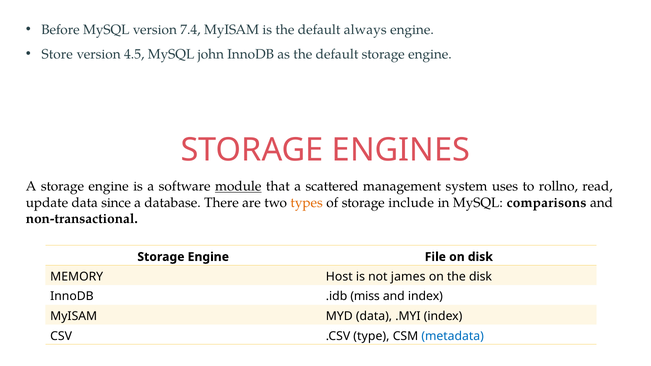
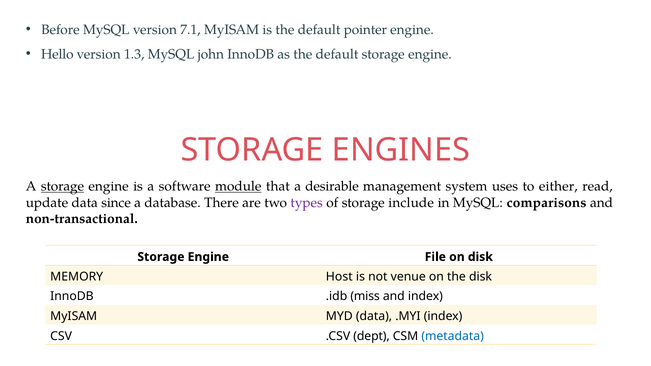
7.4: 7.4 -> 7.1
always: always -> pointer
Store: Store -> Hello
4.5: 4.5 -> 1.3
storage at (62, 186) underline: none -> present
scattered: scattered -> desirable
rollno: rollno -> either
types colour: orange -> purple
james: james -> venue
type: type -> dept
